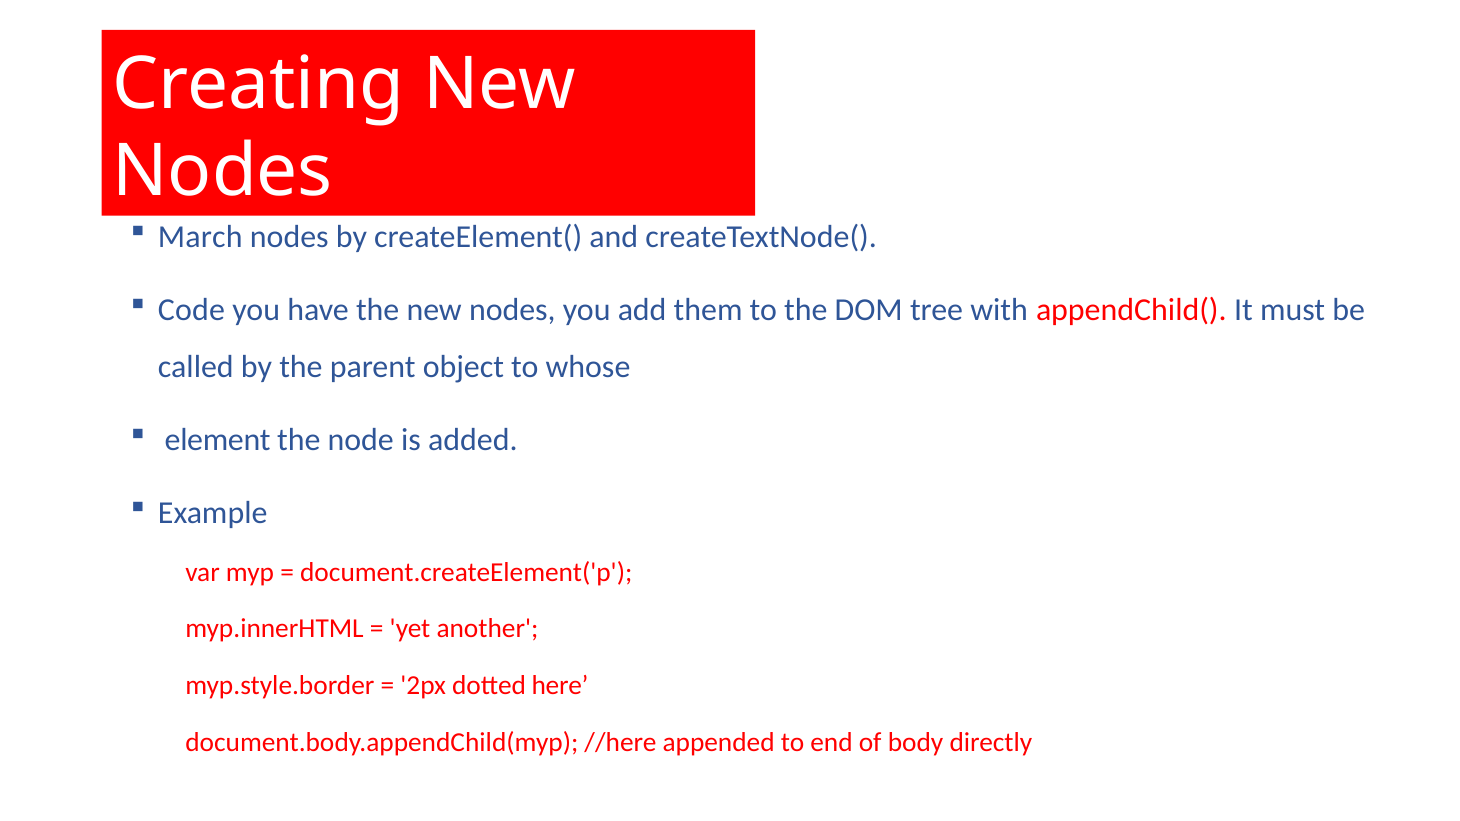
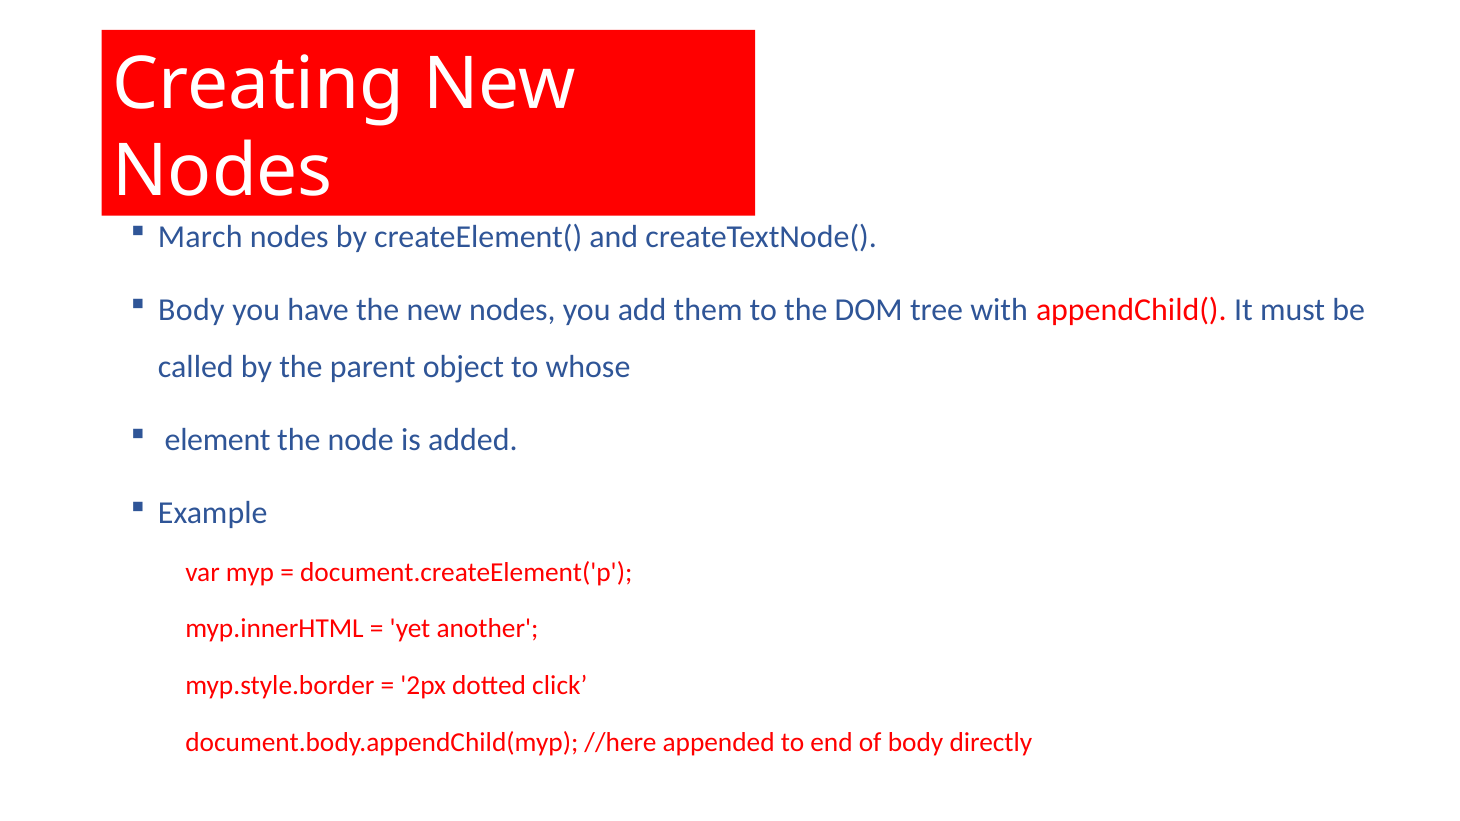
Code at (191, 310): Code -> Body
here: here -> click
